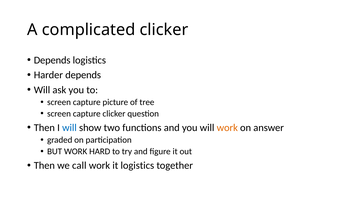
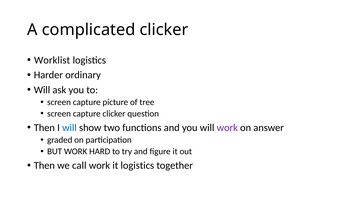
Depends at (52, 60): Depends -> Worklist
Harder depends: depends -> ordinary
work at (227, 128) colour: orange -> purple
